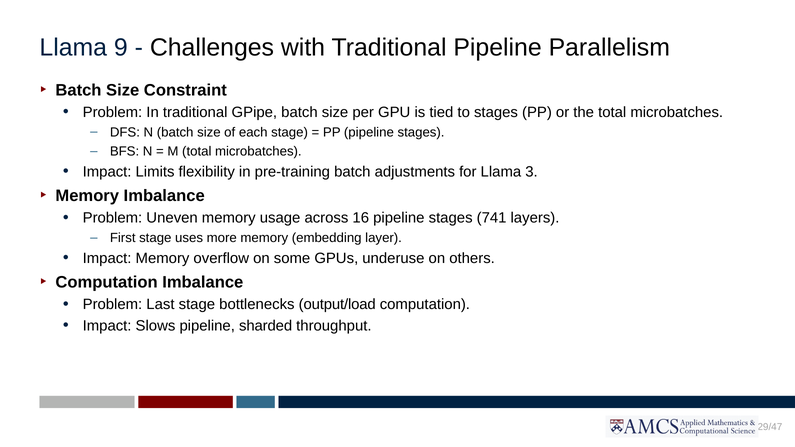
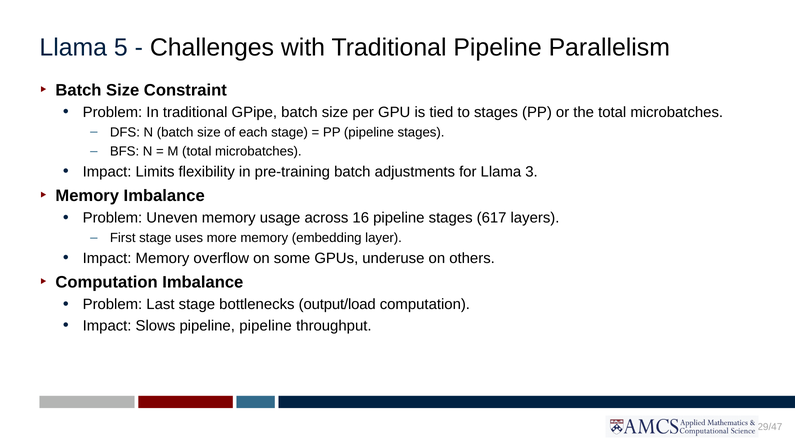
9: 9 -> 5
741: 741 -> 617
pipeline sharded: sharded -> pipeline
